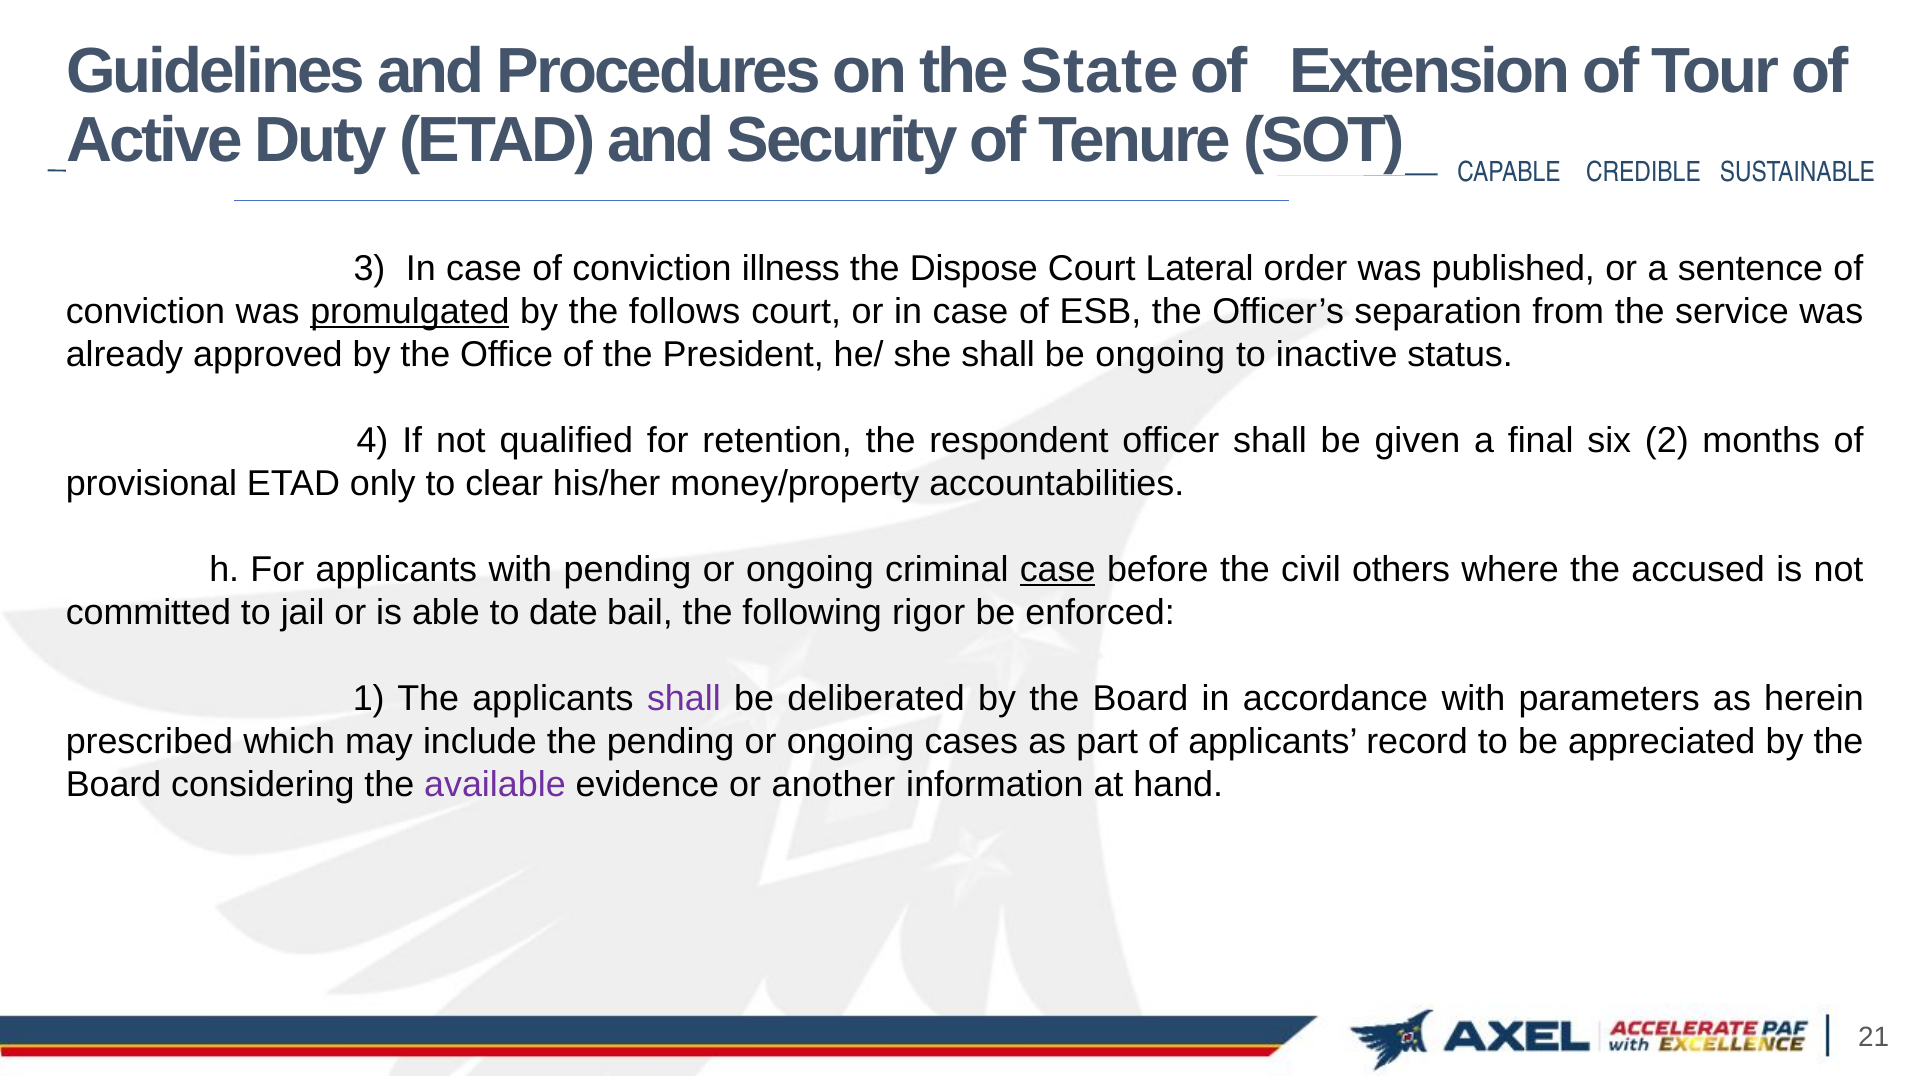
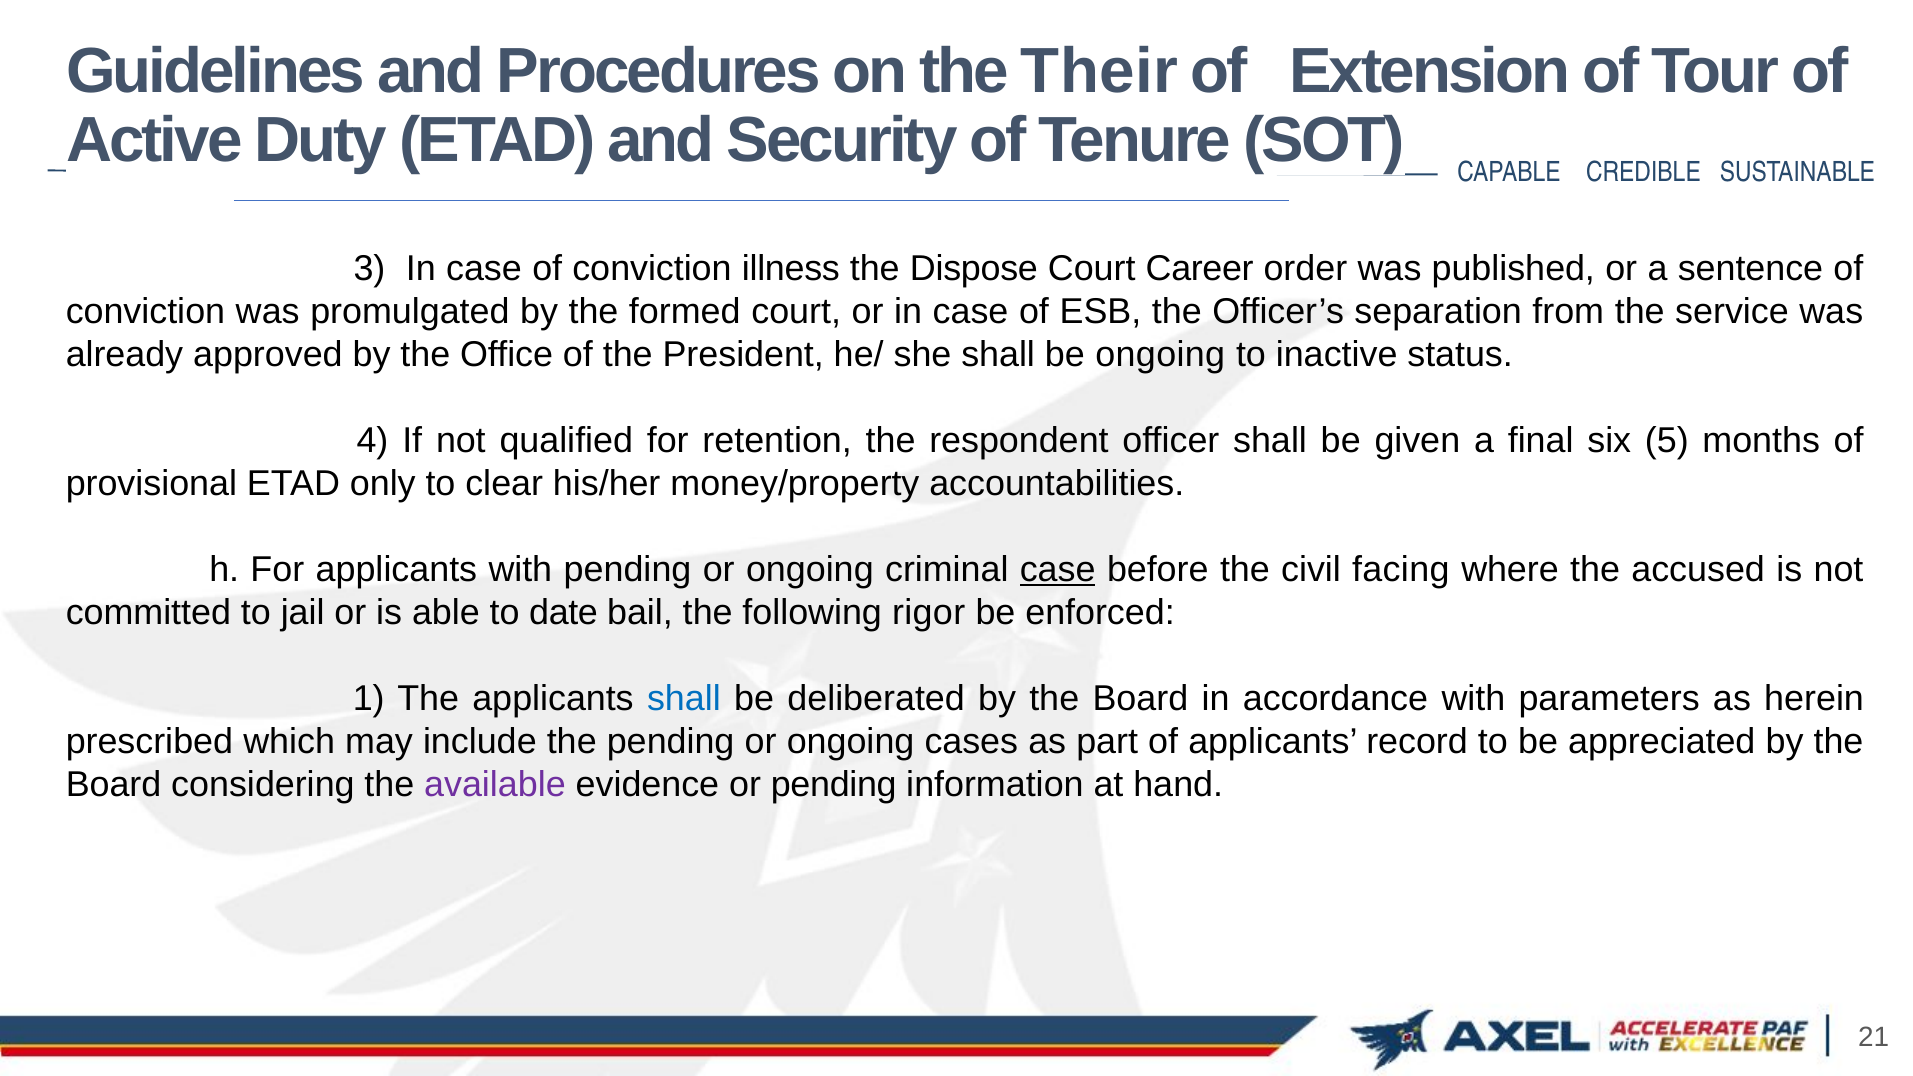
State: State -> Their
Lateral: Lateral -> Career
promulgated underline: present -> none
follows: follows -> formed
2: 2 -> 5
others: others -> facing
shall at (684, 699) colour: purple -> blue
or another: another -> pending
